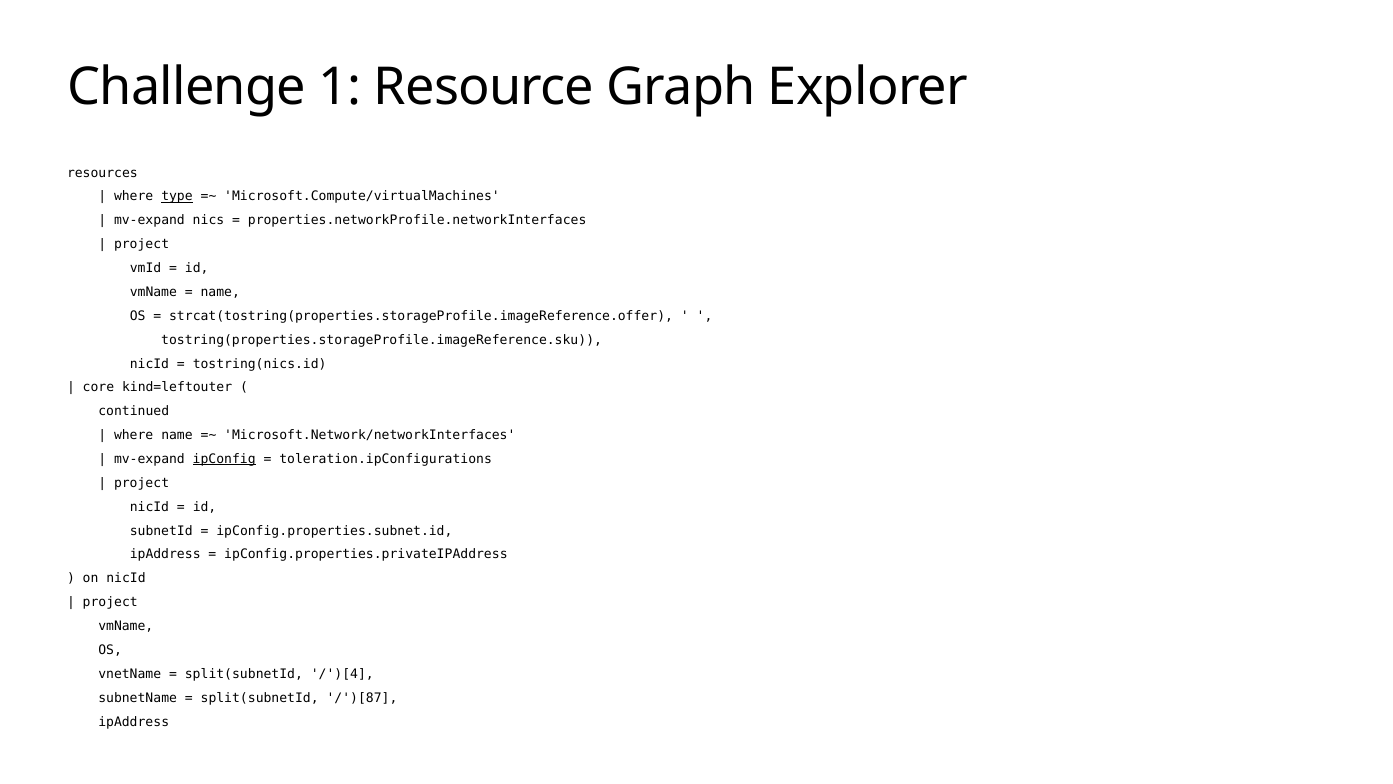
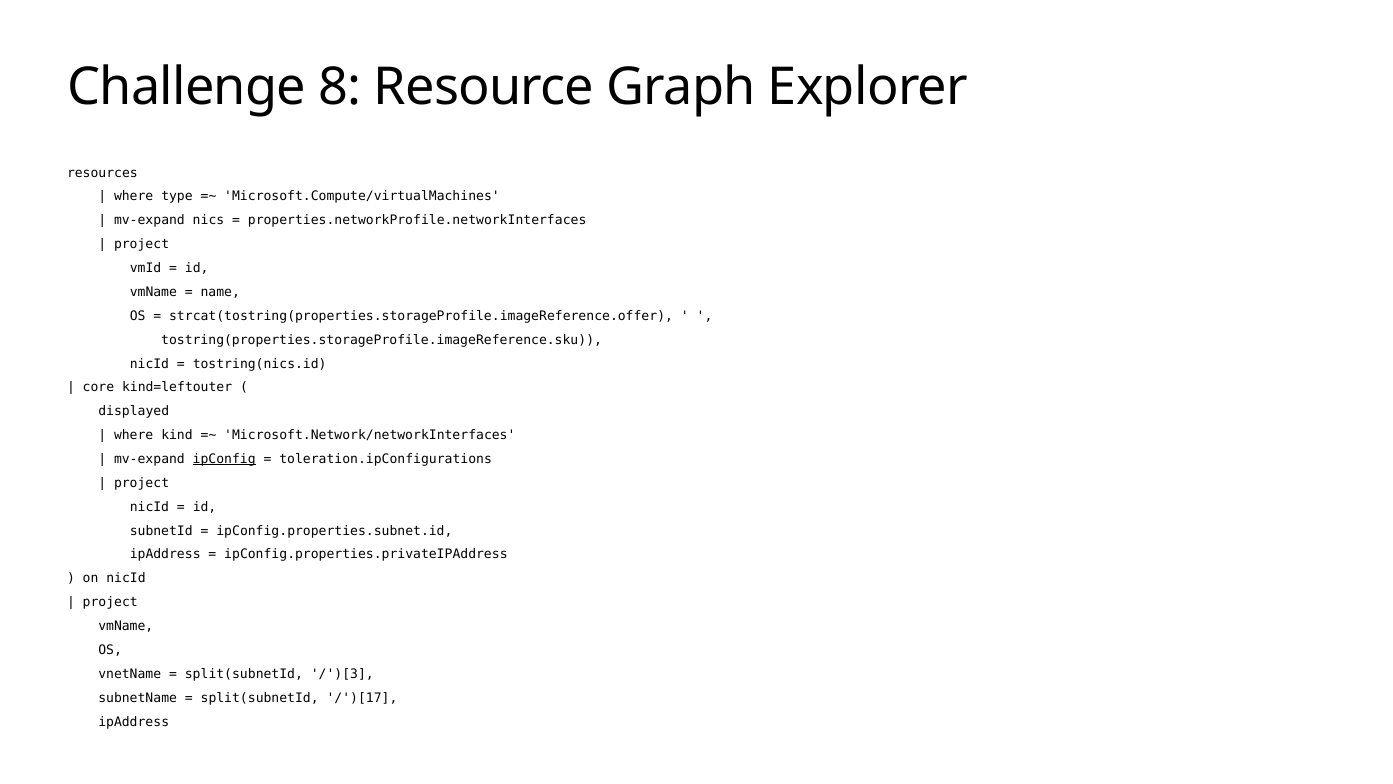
1: 1 -> 8
type underline: present -> none
continued: continued -> displayed
where name: name -> kind
/')[4: /')[4 -> /')[3
/')[87: /')[87 -> /')[17
